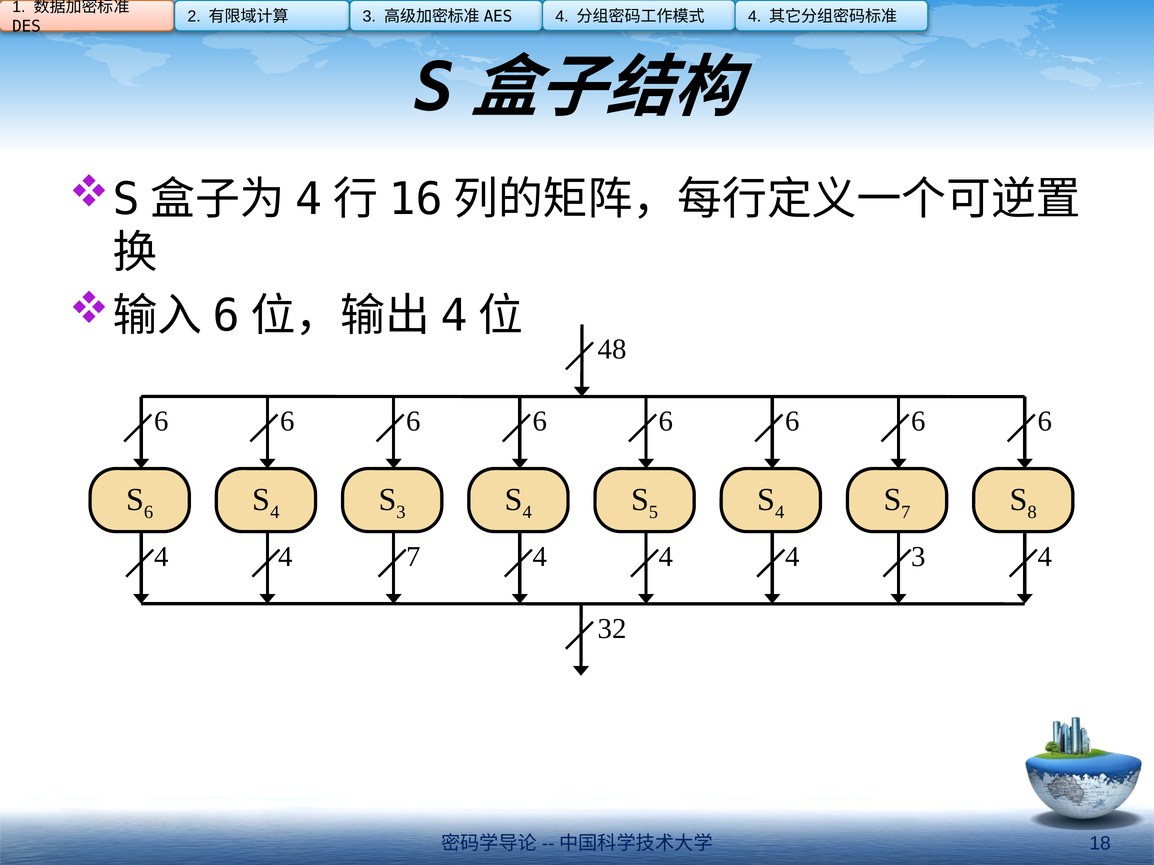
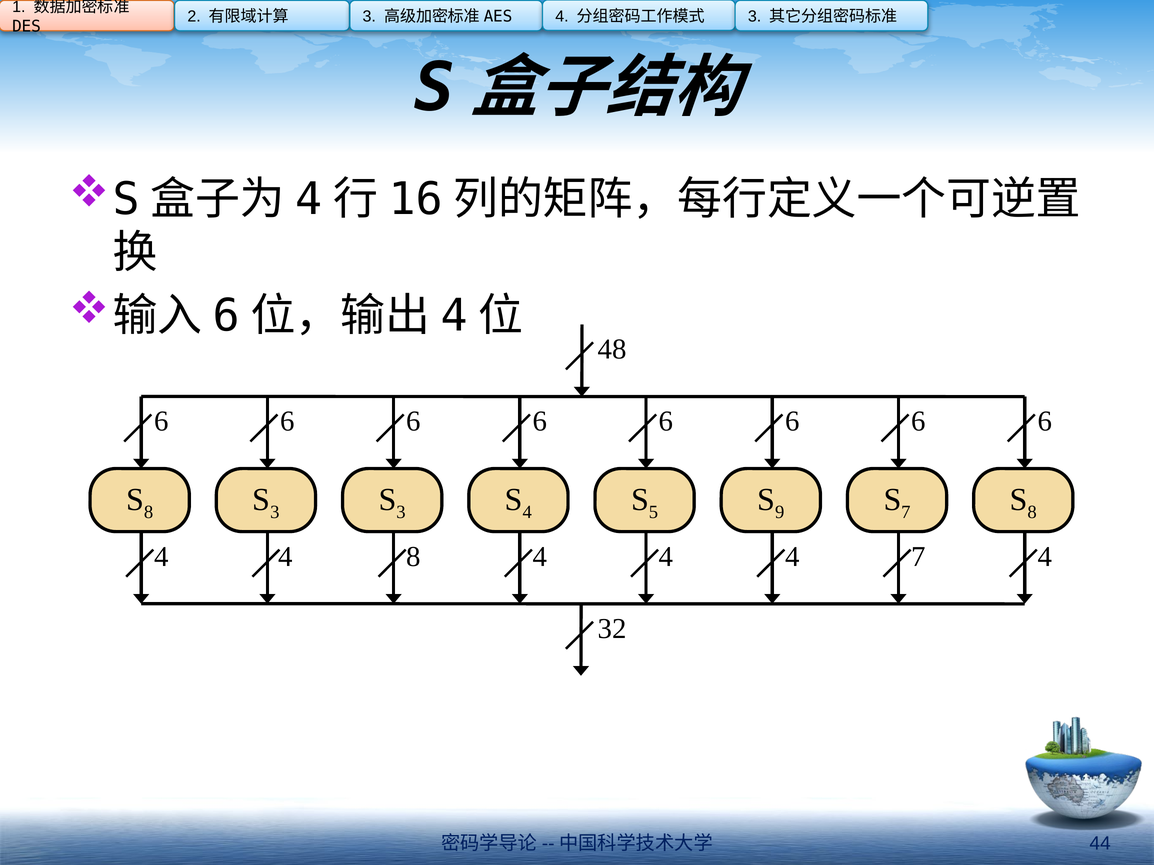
4 at (755, 17): 4 -> 3
6 at (149, 512): 6 -> 8
4 at (275, 512): 4 -> 3
4 at (780, 512): 4 -> 9
4 7: 7 -> 8
4 3: 3 -> 7
18: 18 -> 44
